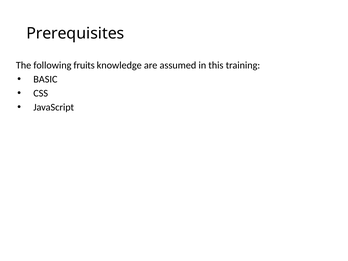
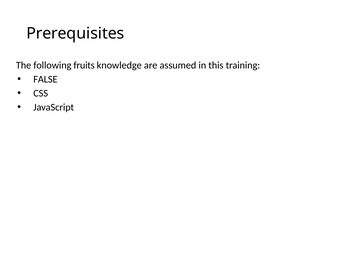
BASIC: BASIC -> FALSE
